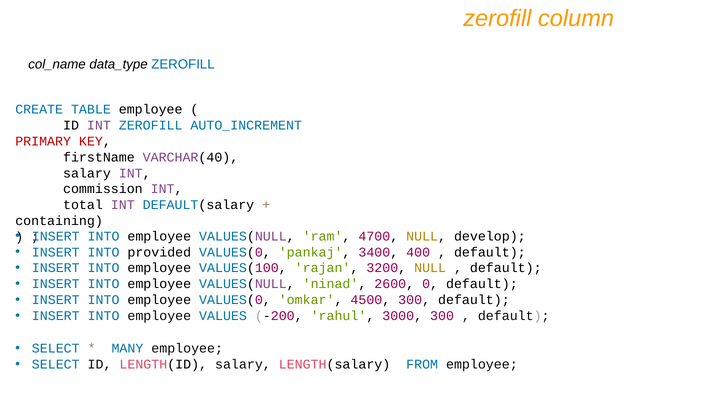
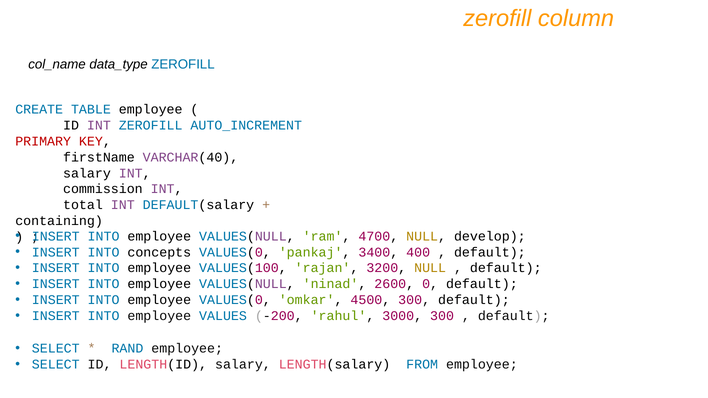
provided: provided -> concepts
MANY: MANY -> RAND
